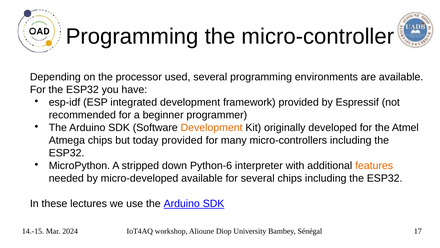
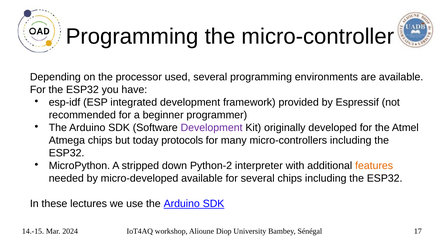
Development at (212, 127) colour: orange -> purple
today provided: provided -> protocols
Python-6: Python-6 -> Python-2
